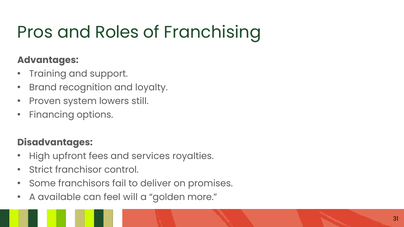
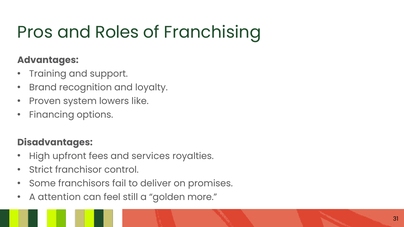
still: still -> like
available: available -> attention
will: will -> still
